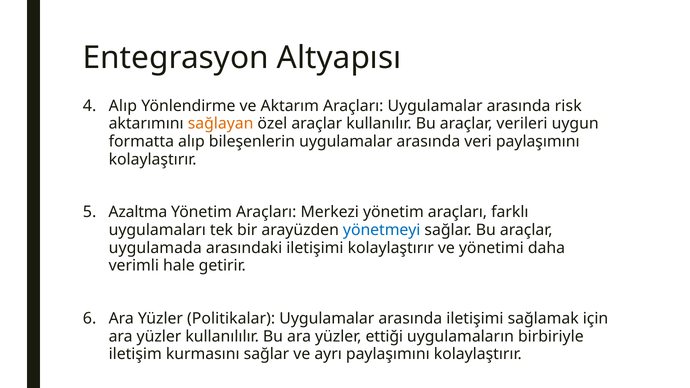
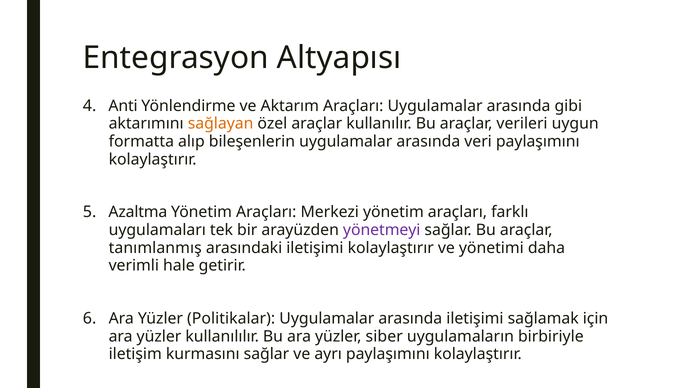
Alıp at (123, 106): Alıp -> Anti
risk: risk -> gibi
yönetmeyi colour: blue -> purple
uygulamada: uygulamada -> tanımlanmış
ettiği: ettiği -> siber
